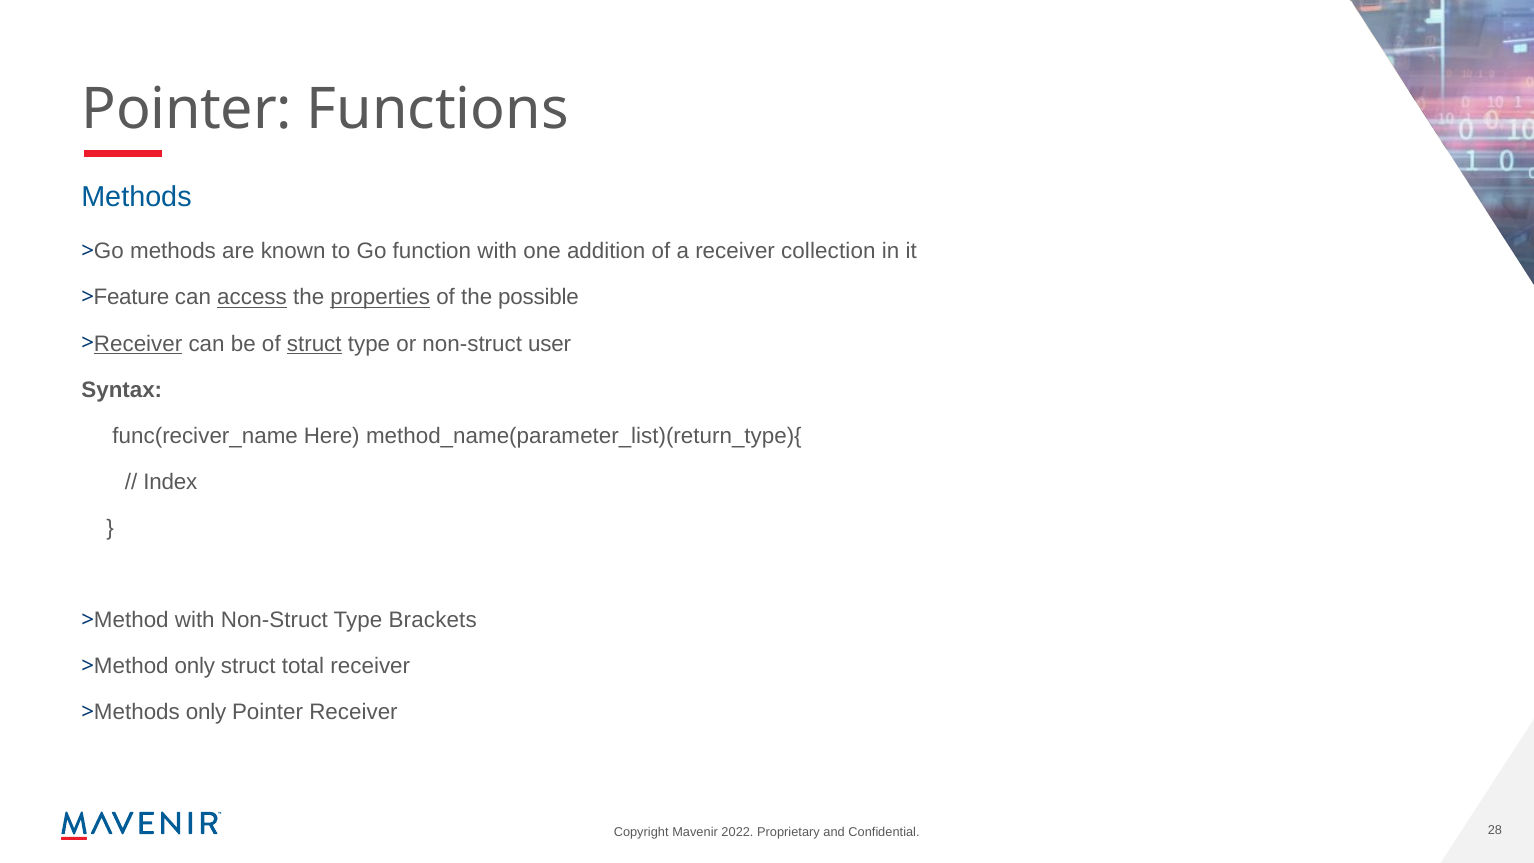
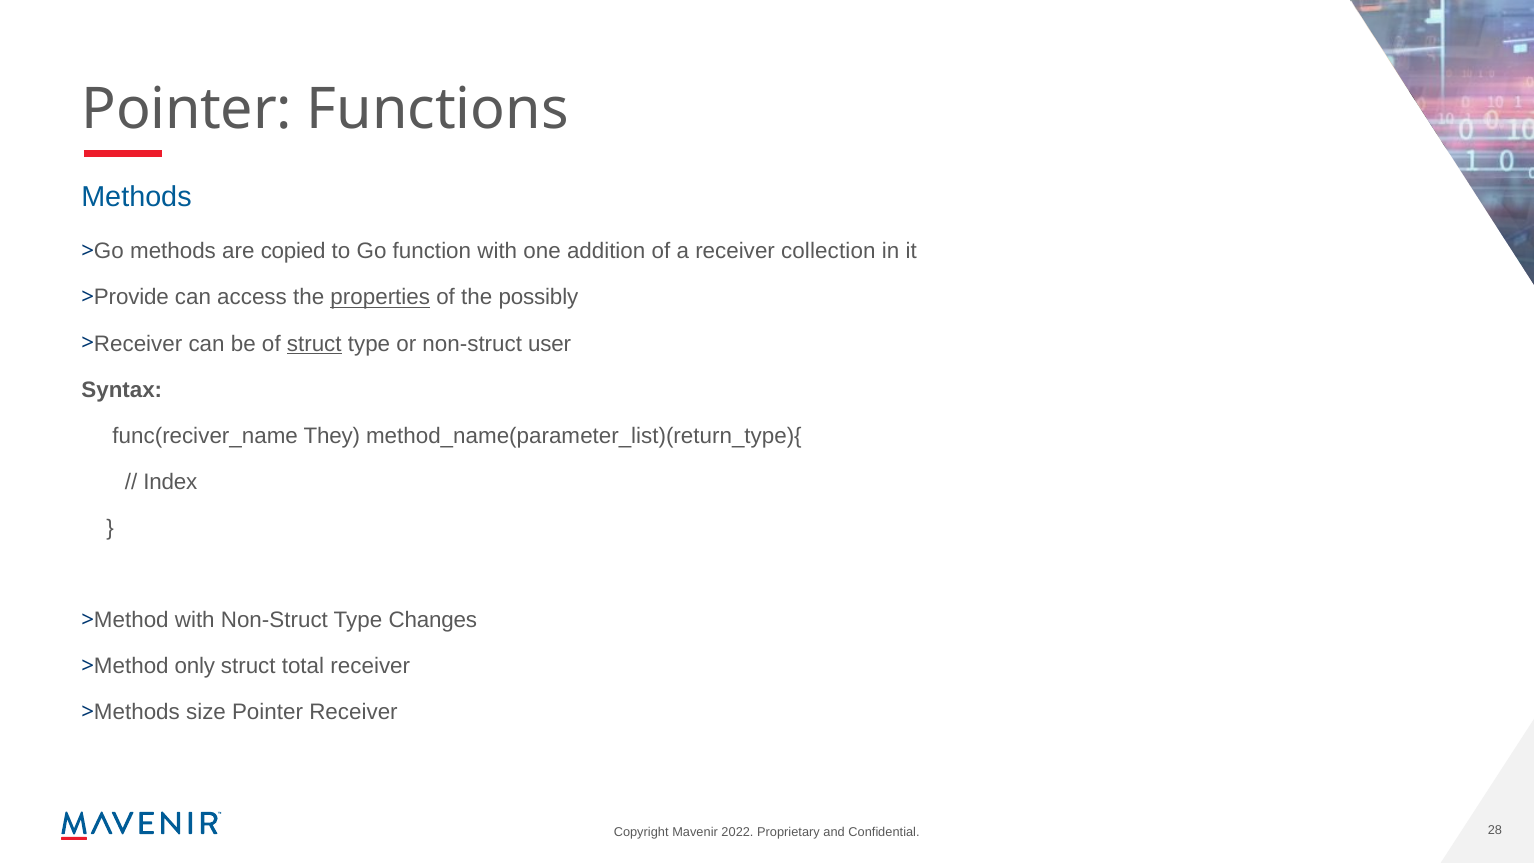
known: known -> copied
Feature: Feature -> Provide
access underline: present -> none
possible: possible -> possibly
Receiver at (138, 344) underline: present -> none
Here: Here -> They
Brackets: Brackets -> Changes
Methods only: only -> size
